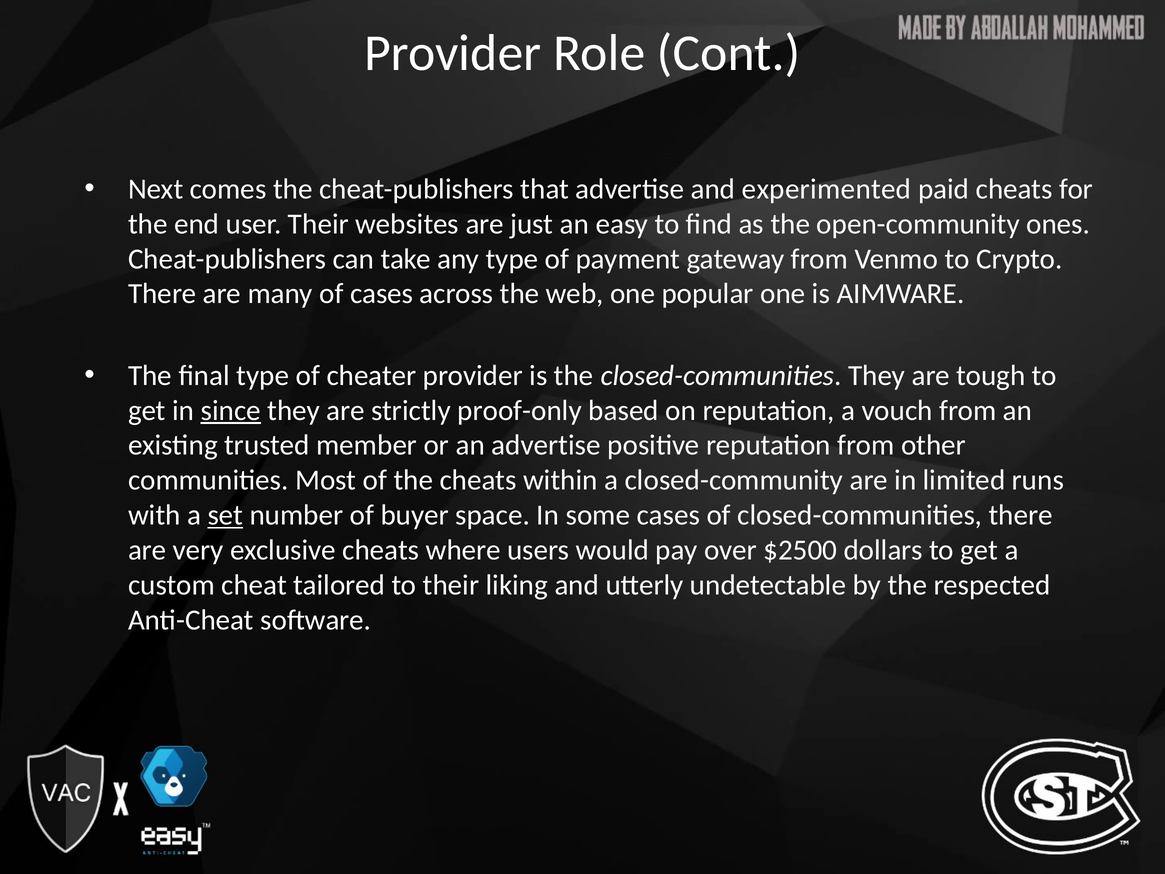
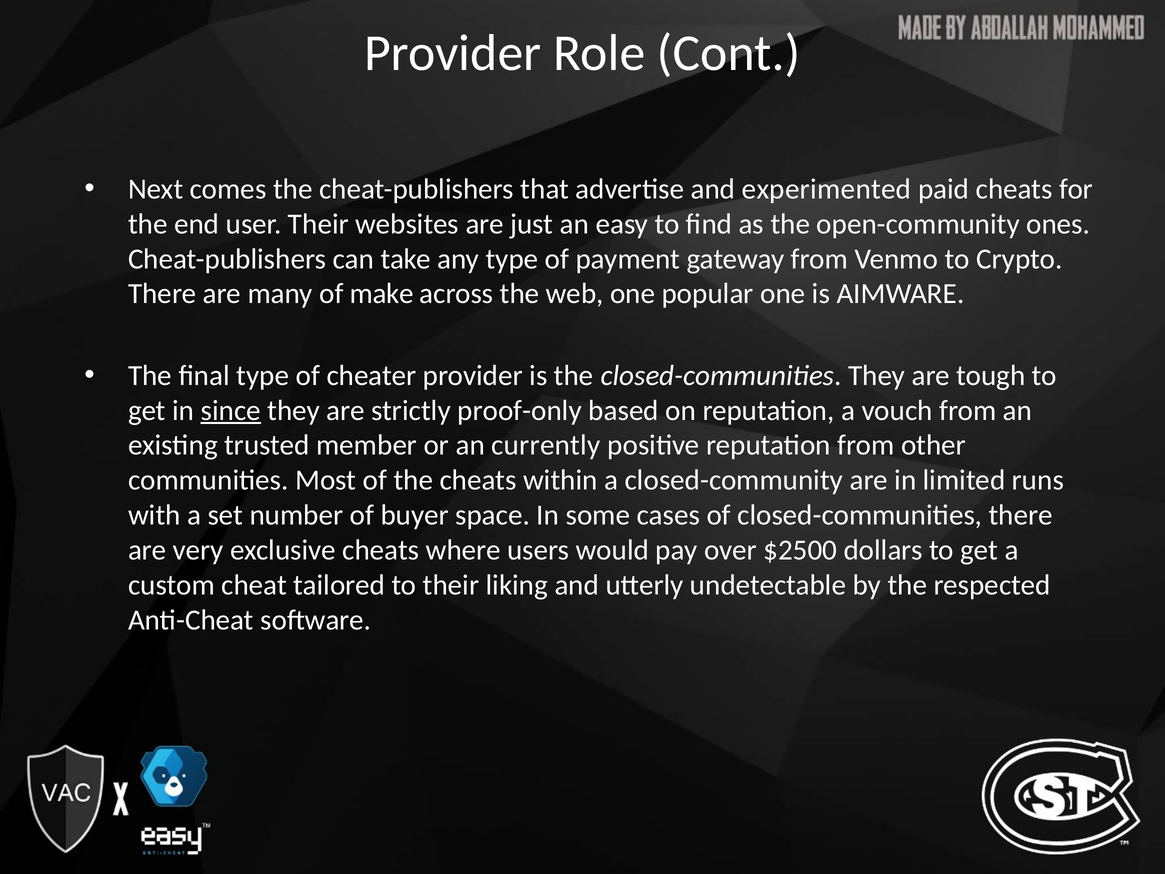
of cases: cases -> make
an advertise: advertise -> currently
set underline: present -> none
